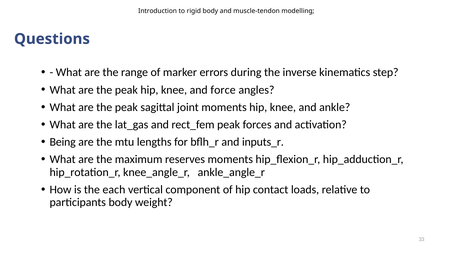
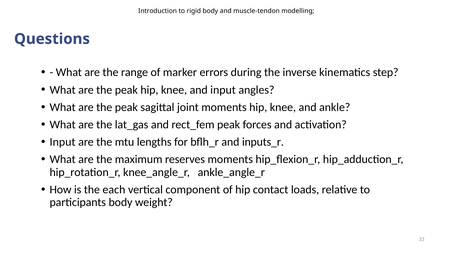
and force: force -> input
Being at (63, 142): Being -> Input
